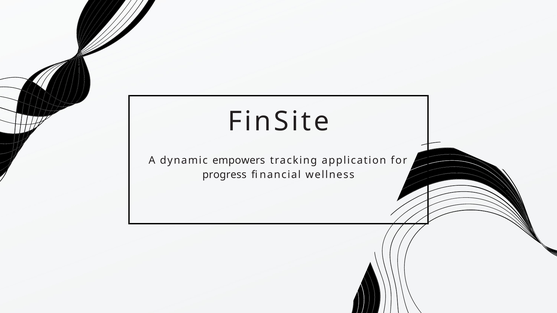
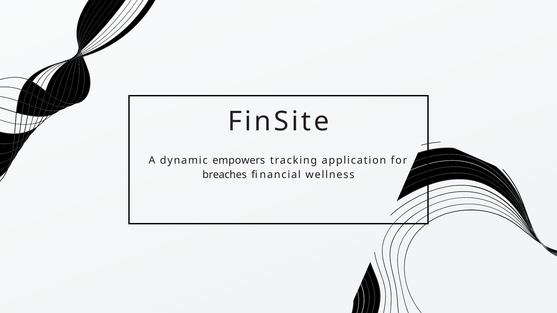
progress: progress -> breaches
